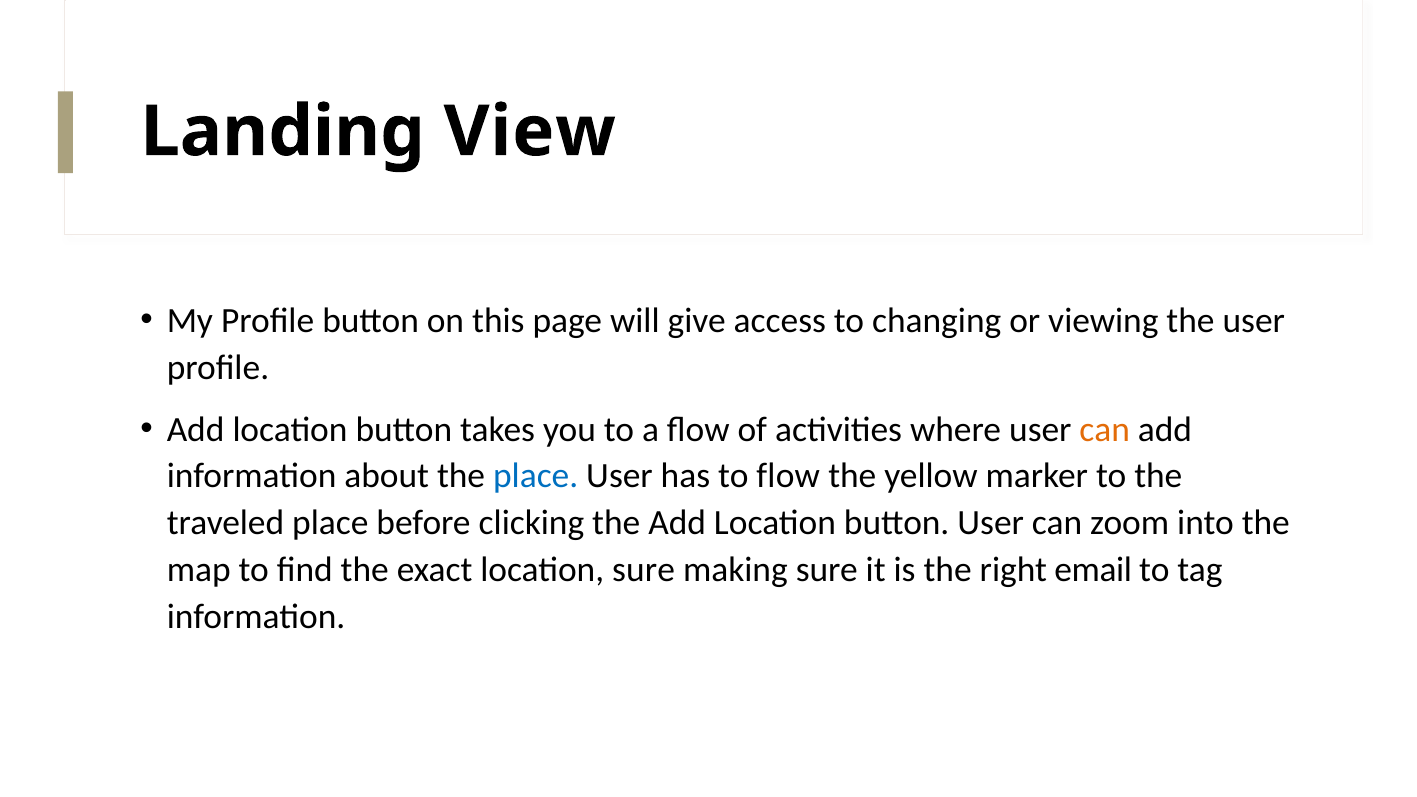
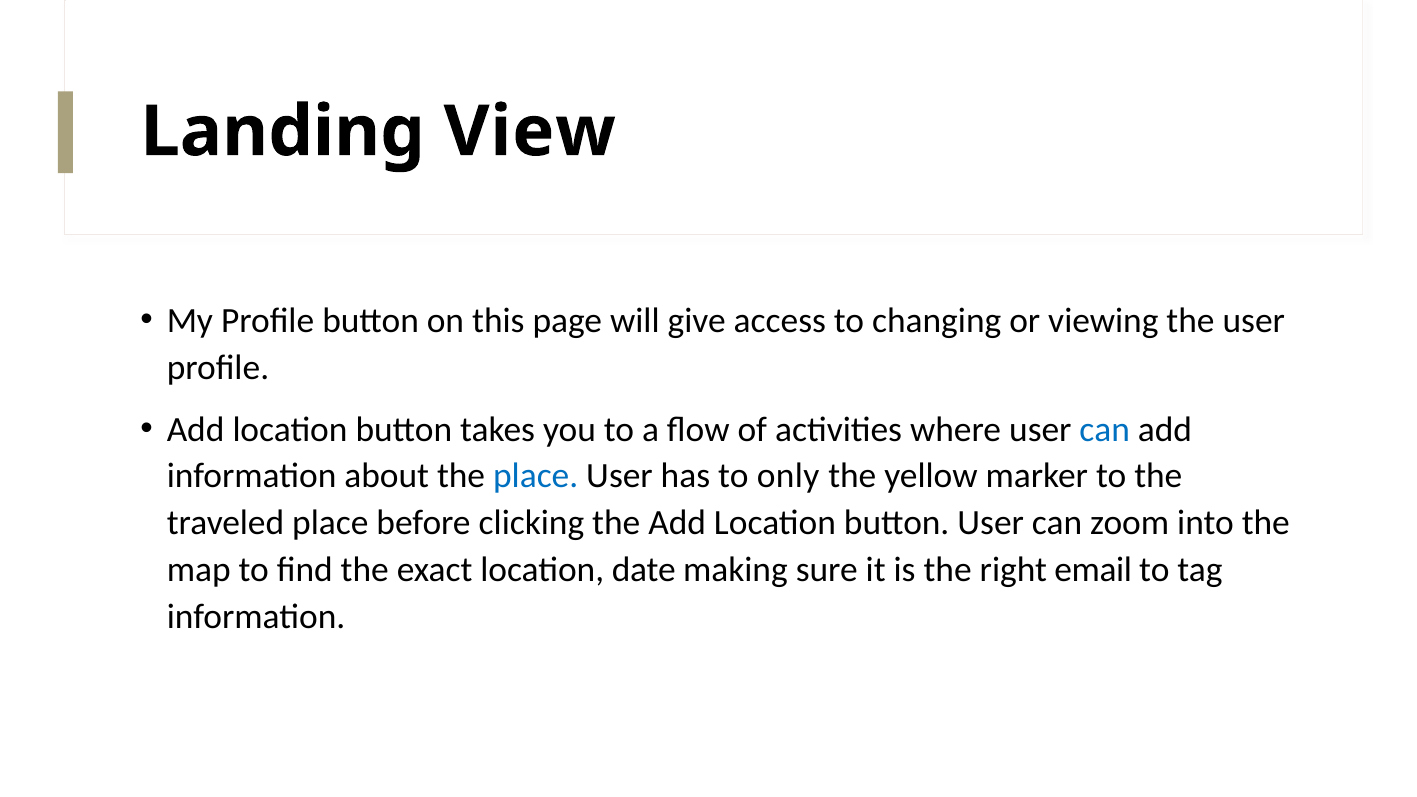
can at (1105, 430) colour: orange -> blue
to flow: flow -> only
location sure: sure -> date
